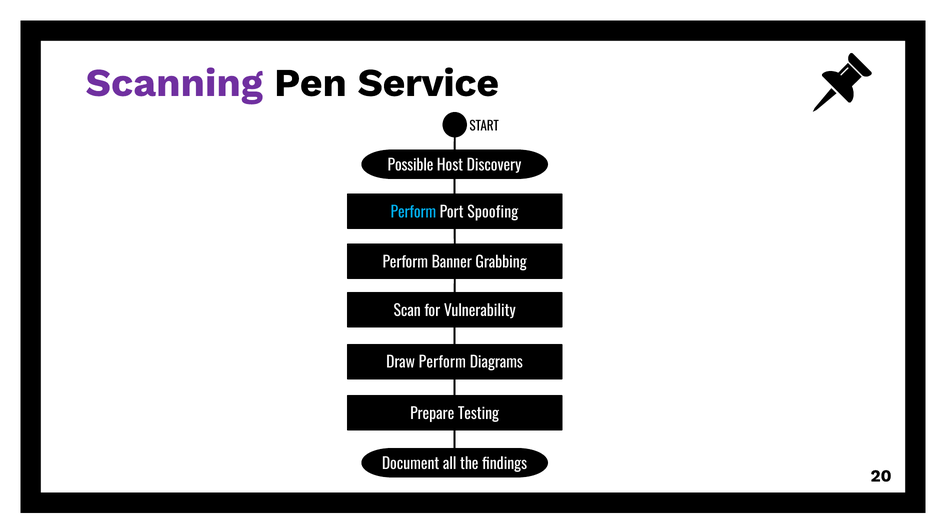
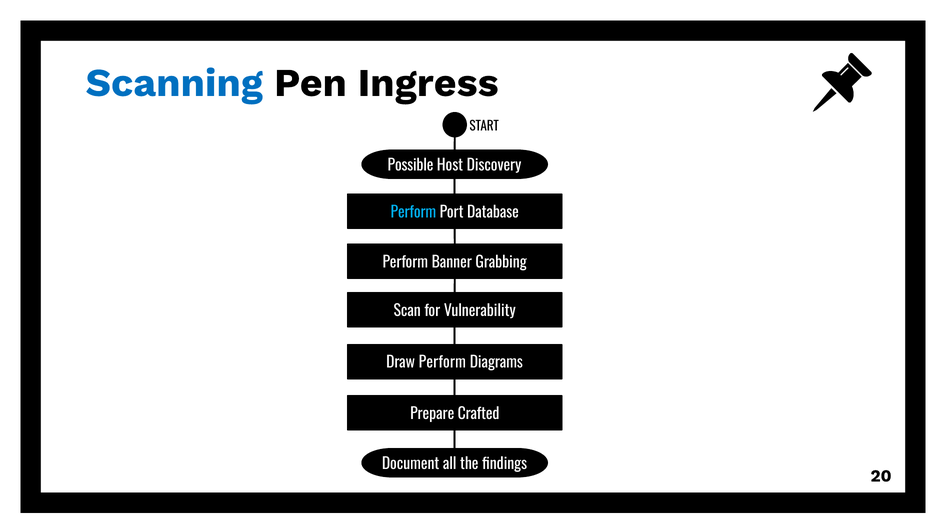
Scanning colour: purple -> blue
Service: Service -> Ingress
Spoofing: Spoofing -> Database
Testing: Testing -> Crafted
